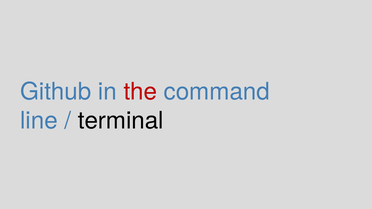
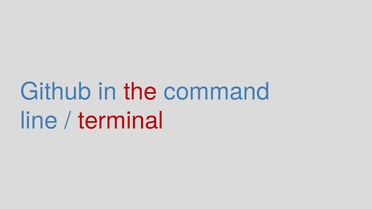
terminal colour: black -> red
